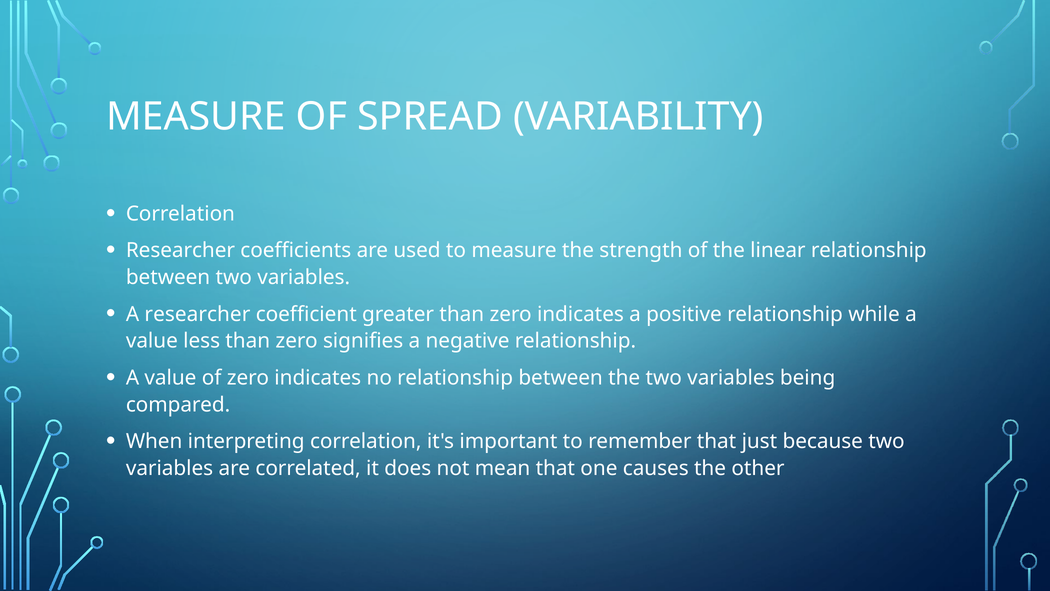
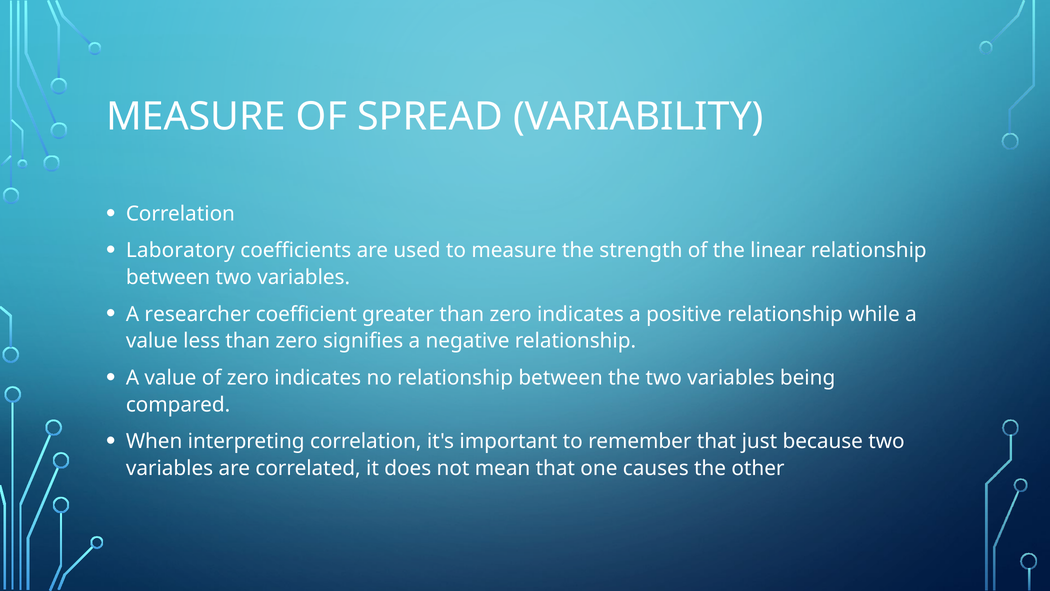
Researcher at (180, 250): Researcher -> Laboratory
